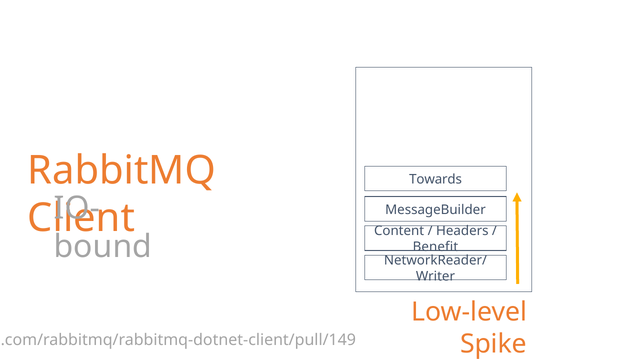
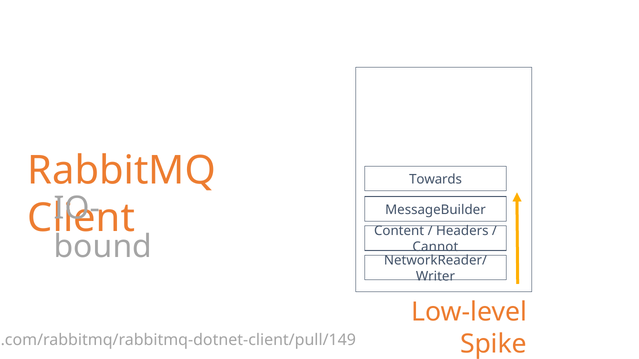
Benefit: Benefit -> Cannot
